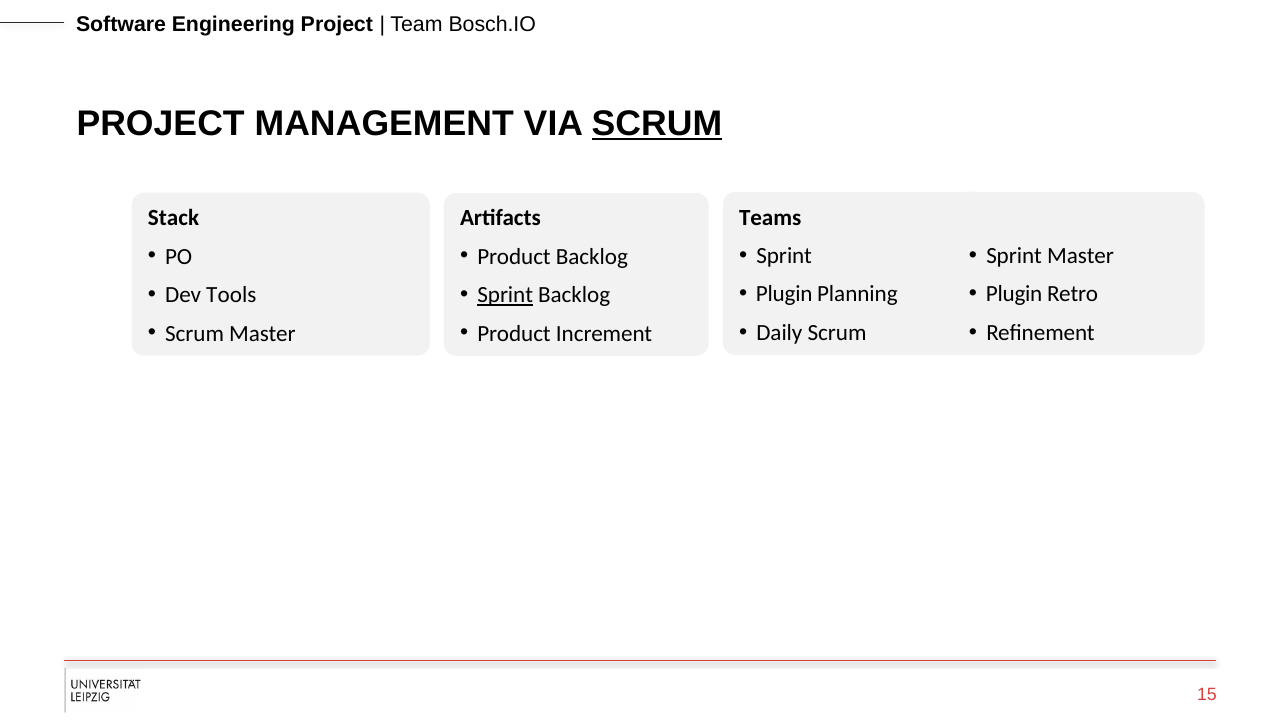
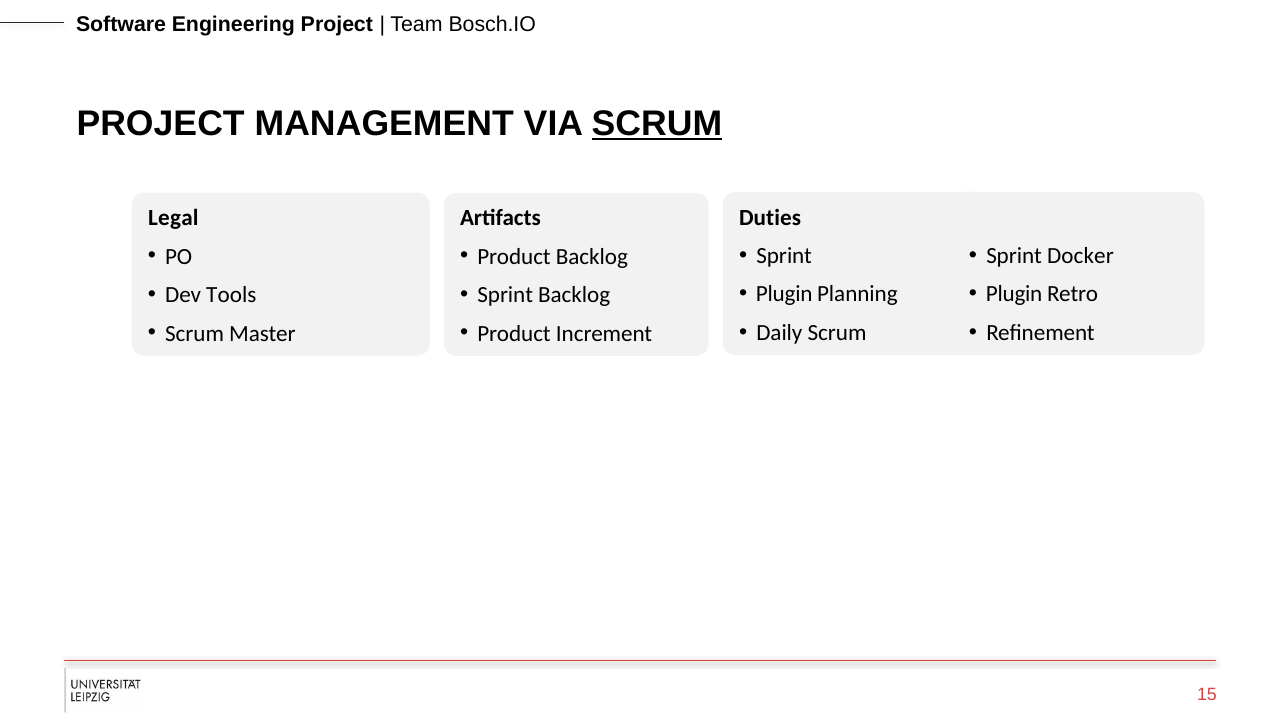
Teams: Teams -> Duties
Stack: Stack -> Legal
Sprint Master: Master -> Docker
Sprint at (505, 295) underline: present -> none
